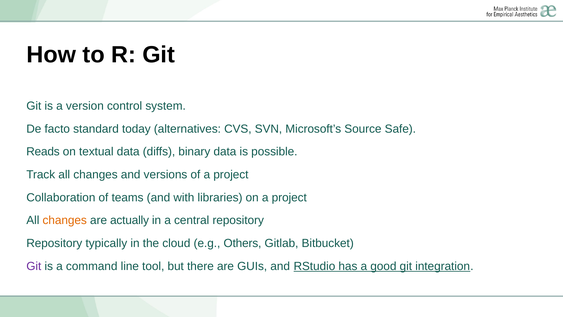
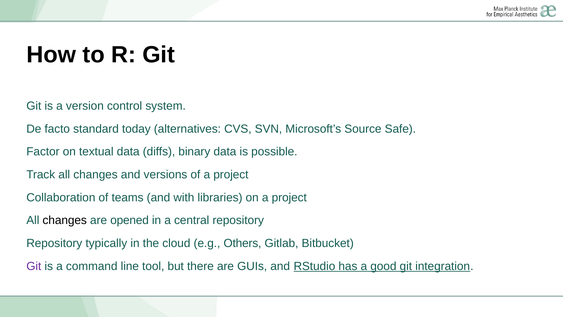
Reads: Reads -> Factor
changes at (65, 220) colour: orange -> black
actually: actually -> opened
